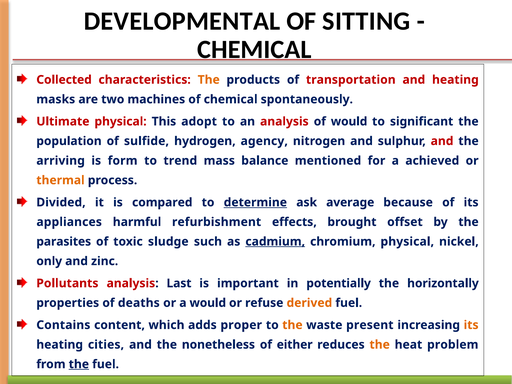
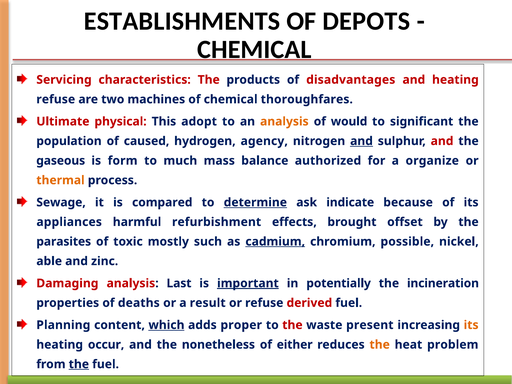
DEVELOPMENTAL: DEVELOPMENTAL -> ESTABLISHMENTS
SITTING: SITTING -> DEPOTS
Collected: Collected -> Servicing
The at (209, 80) colour: orange -> red
transportation: transportation -> disadvantages
masks at (56, 99): masks -> refuse
spontaneously: spontaneously -> thoroughfares
analysis at (284, 121) colour: red -> orange
sulfide: sulfide -> caused
and at (361, 141) underline: none -> present
arriving: arriving -> gaseous
trend: trend -> much
mentioned: mentioned -> authorized
achieved: achieved -> organize
Divided: Divided -> Sewage
average: average -> indicate
sludge: sludge -> mostly
chromium physical: physical -> possible
only: only -> able
Pollutants: Pollutants -> Damaging
important underline: none -> present
horizontally: horizontally -> incineration
a would: would -> result
derived colour: orange -> red
Contains: Contains -> Planning
which underline: none -> present
the at (292, 325) colour: orange -> red
cities: cities -> occur
